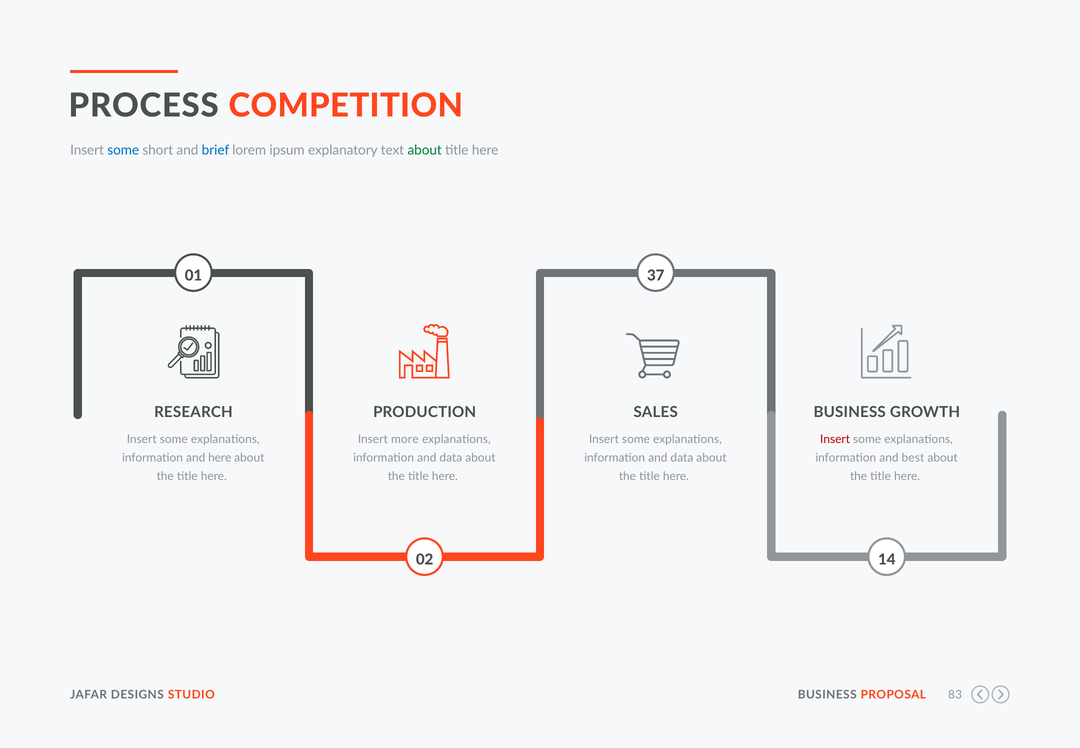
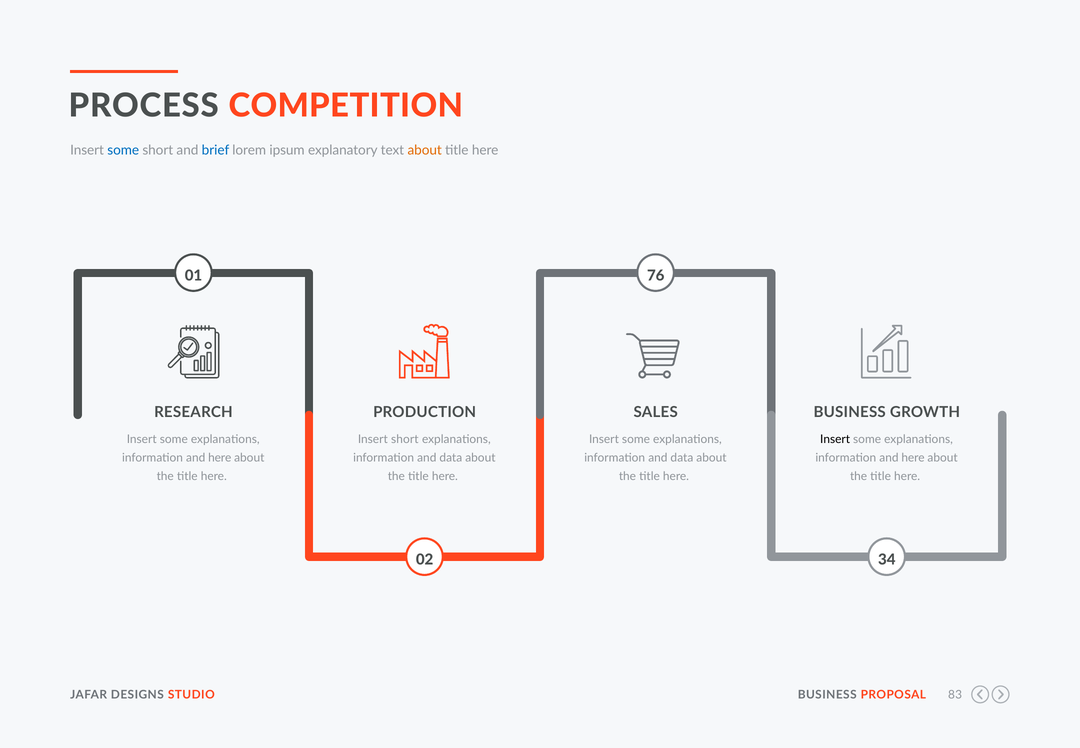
about at (425, 150) colour: green -> orange
37: 37 -> 76
Insert more: more -> short
Insert at (835, 439) colour: red -> black
best at (913, 458): best -> here
14: 14 -> 34
